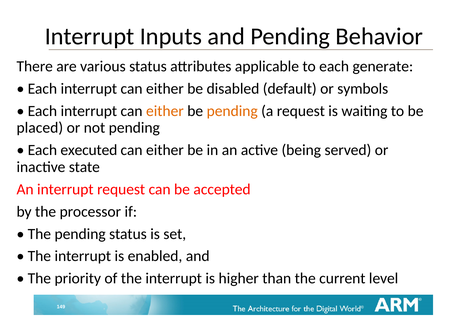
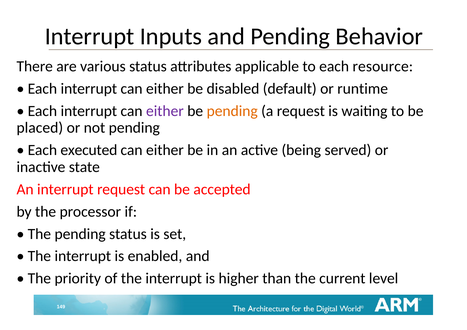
generate: generate -> resource
symbols: symbols -> runtime
either at (165, 111) colour: orange -> purple
